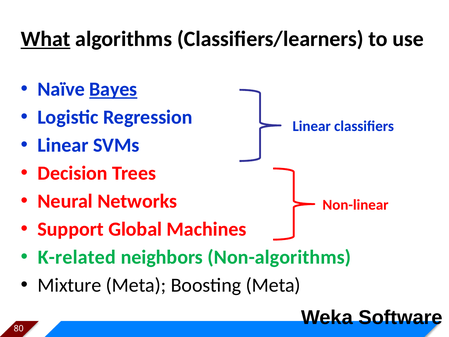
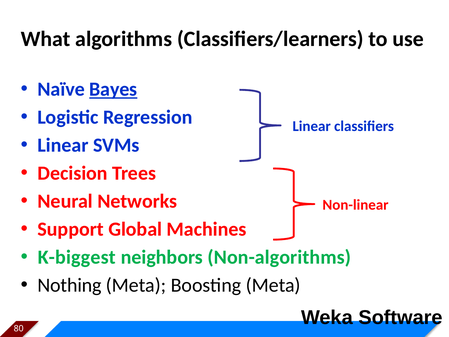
What underline: present -> none
K-related: K-related -> K-biggest
Mixture: Mixture -> Nothing
